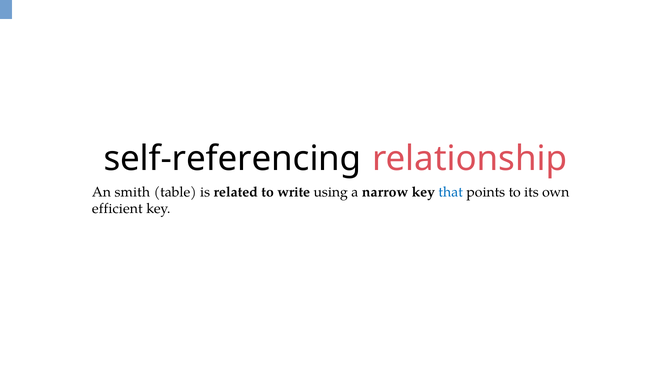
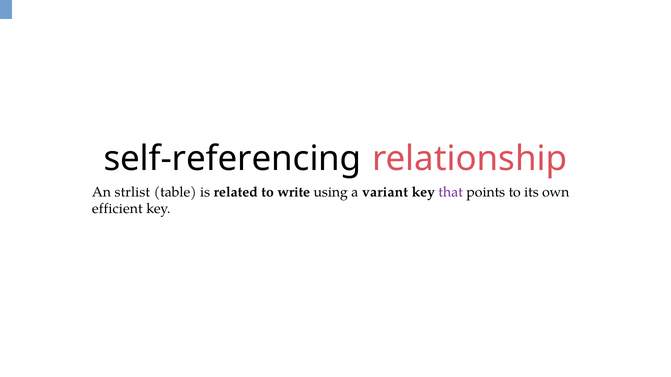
smith: smith -> strlist
narrow: narrow -> variant
that colour: blue -> purple
